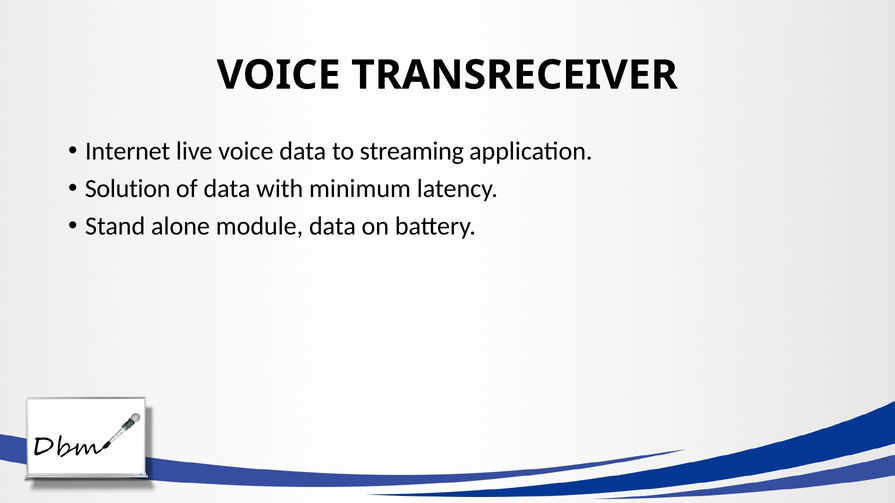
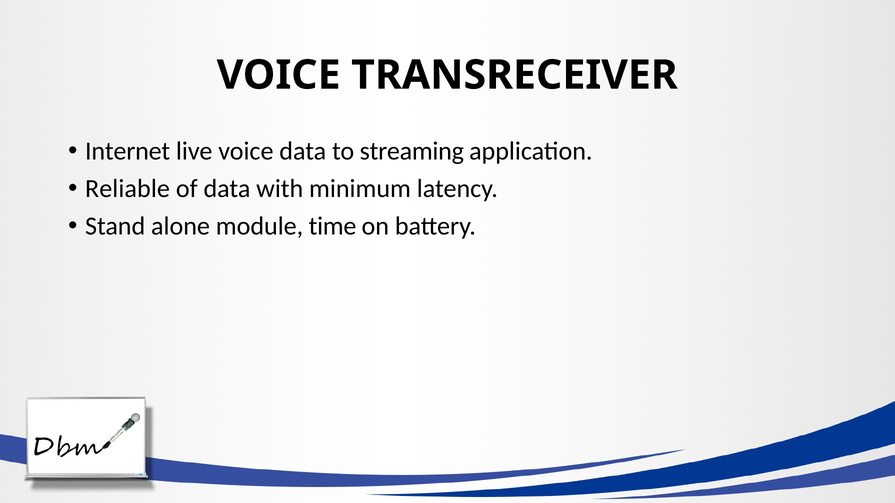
Solution: Solution -> Reliable
module data: data -> time
